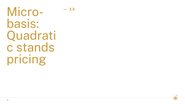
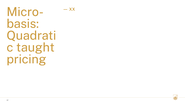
stands: stands -> taught
